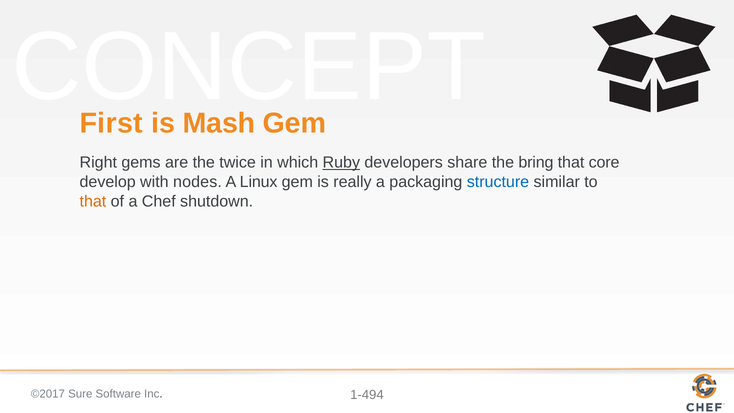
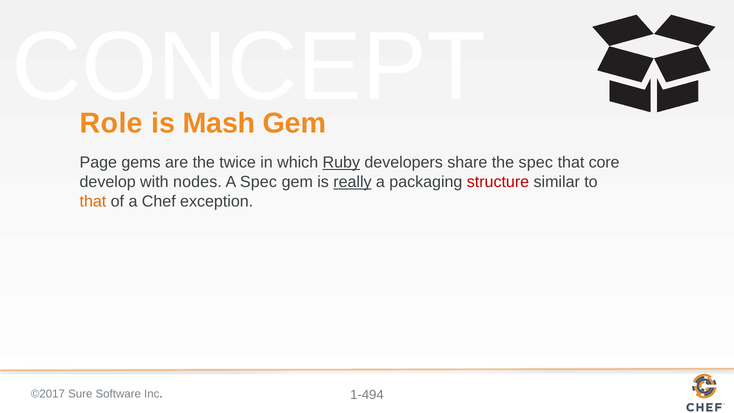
First: First -> Role
Right: Right -> Page
the bring: bring -> spec
A Linux: Linux -> Spec
really underline: none -> present
structure colour: blue -> red
shutdown: shutdown -> exception
